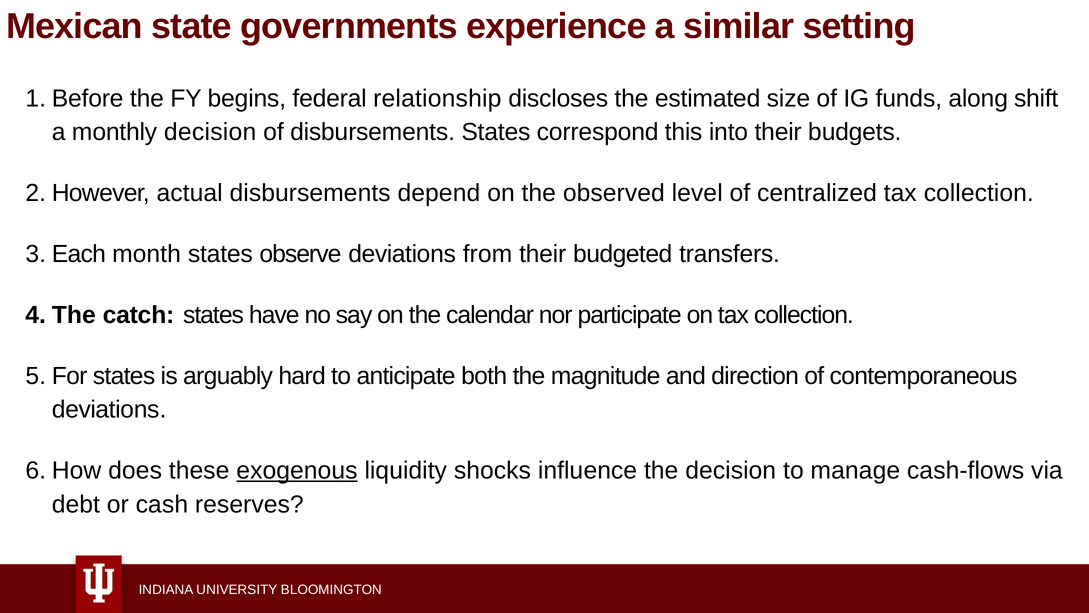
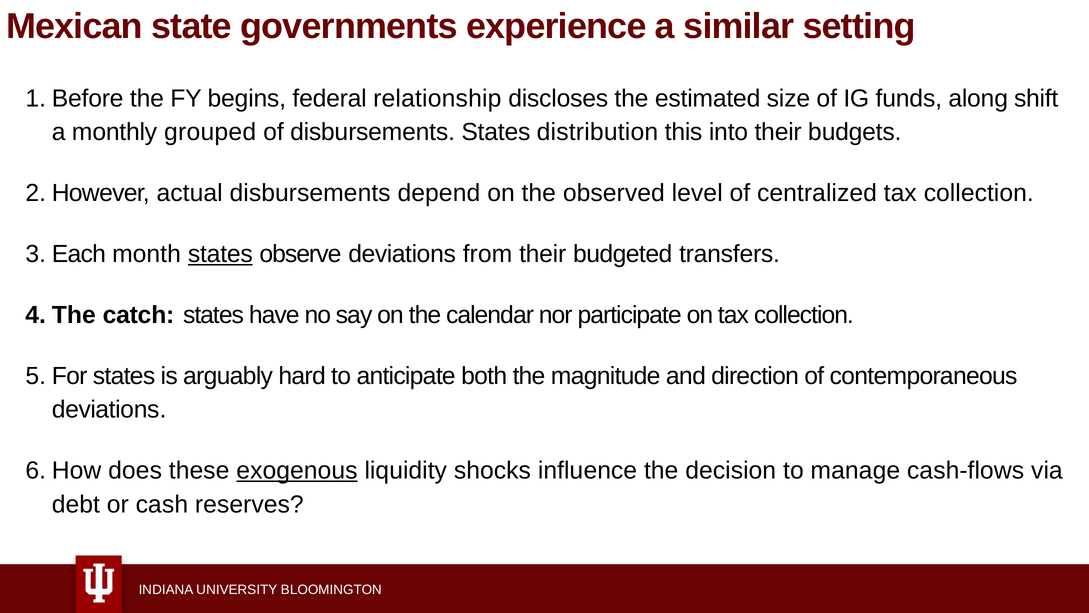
monthly decision: decision -> grouped
correspond: correspond -> distribution
states at (220, 254) underline: none -> present
